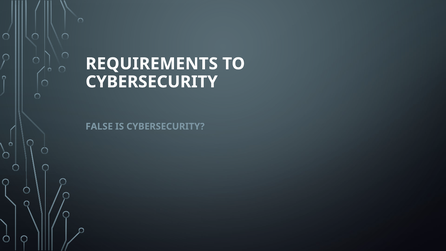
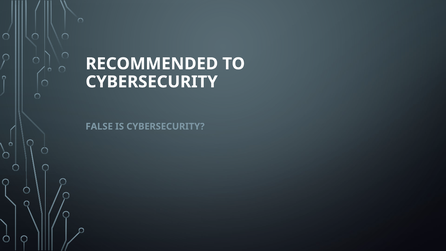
REQUIREMENTS: REQUIREMENTS -> RECOMMENDED
